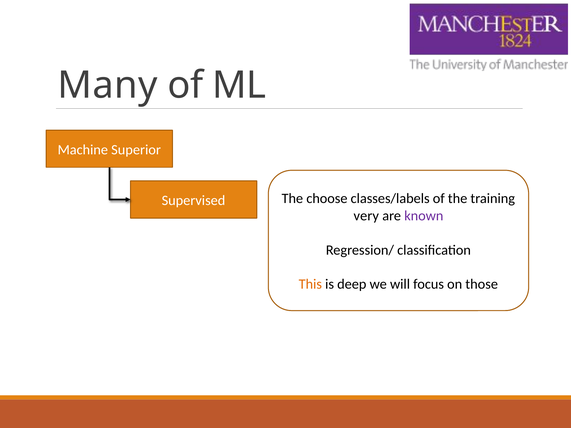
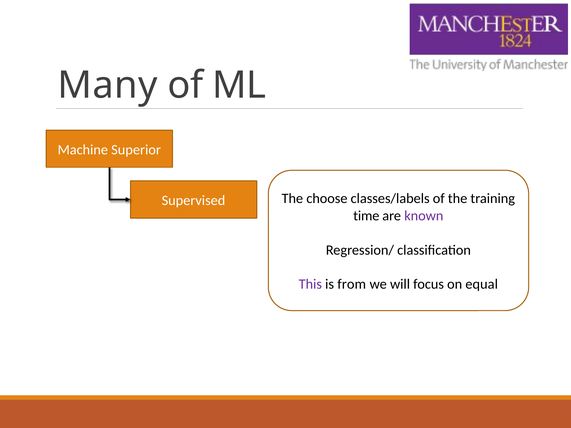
very: very -> time
This colour: orange -> purple
deep: deep -> from
those: those -> equal
